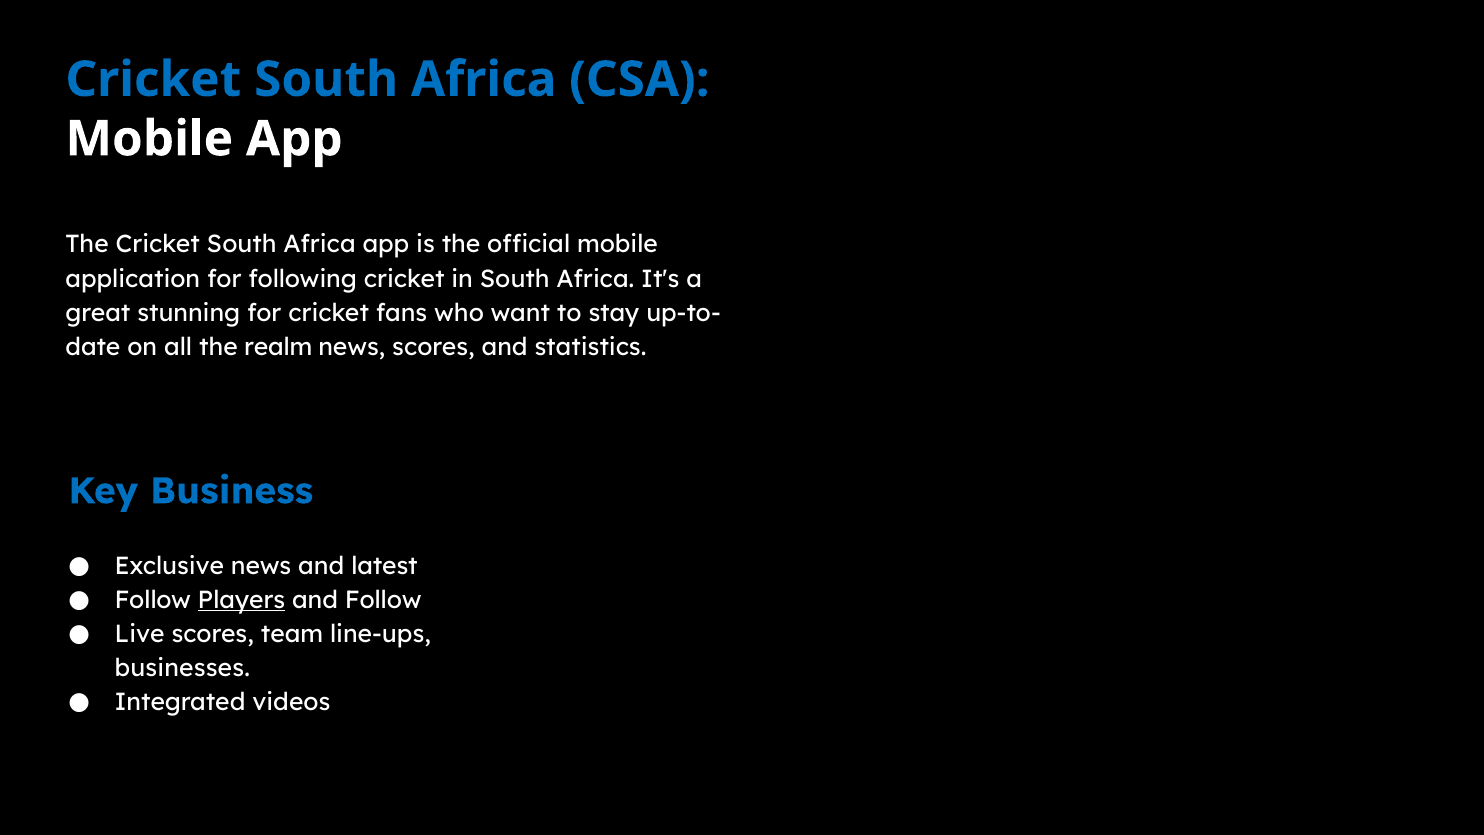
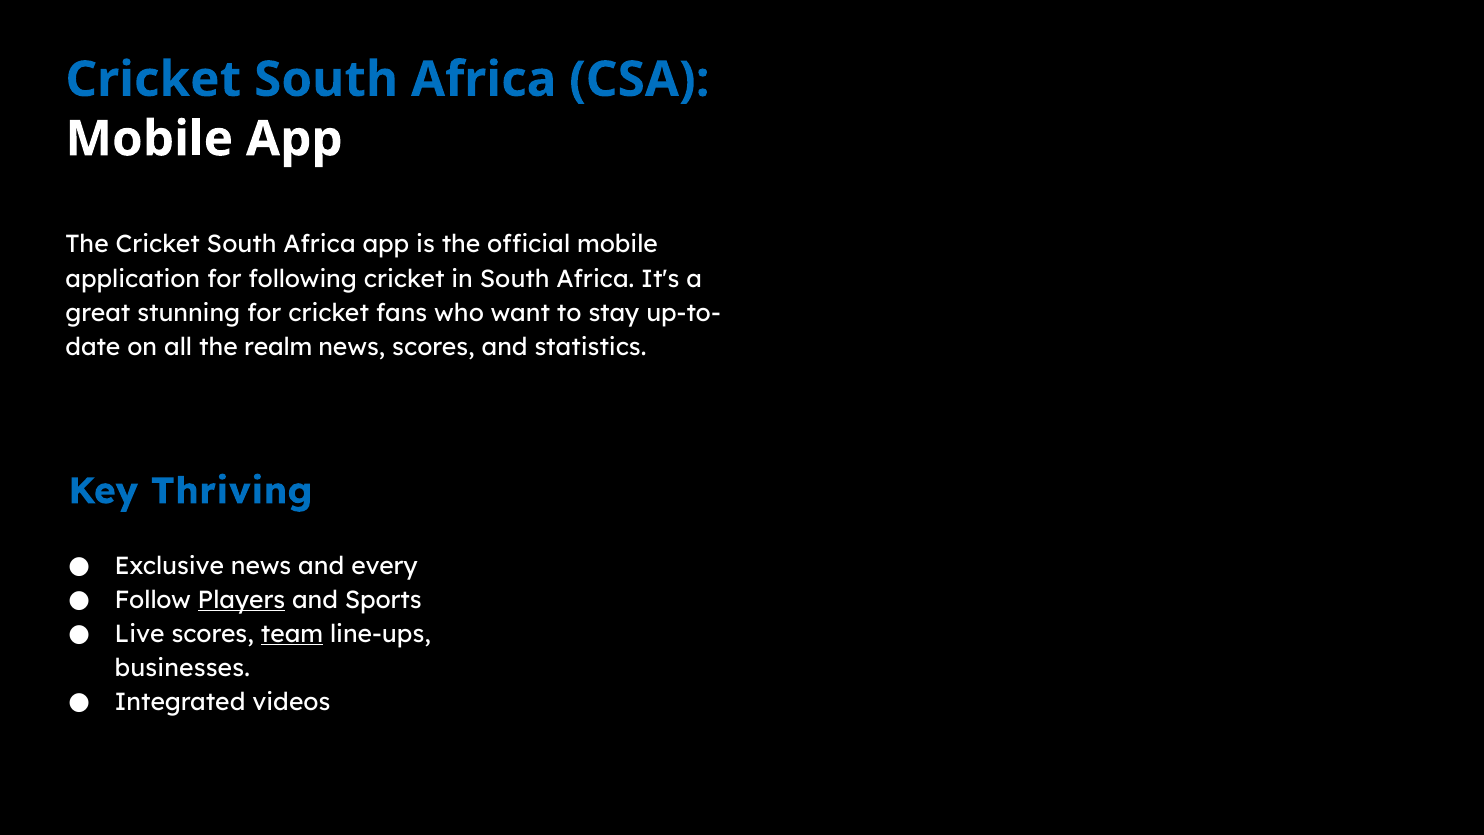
Business: Business -> Thriving
latest: latest -> every
and Follow: Follow -> Sports
team underline: none -> present
